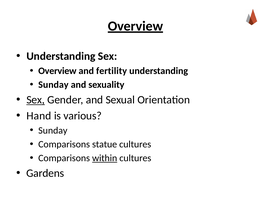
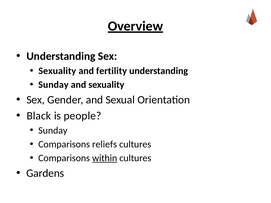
Overview at (57, 71): Overview -> Sexuality
Sex at (36, 100) underline: present -> none
Hand: Hand -> Black
various: various -> people
statue: statue -> reliefs
